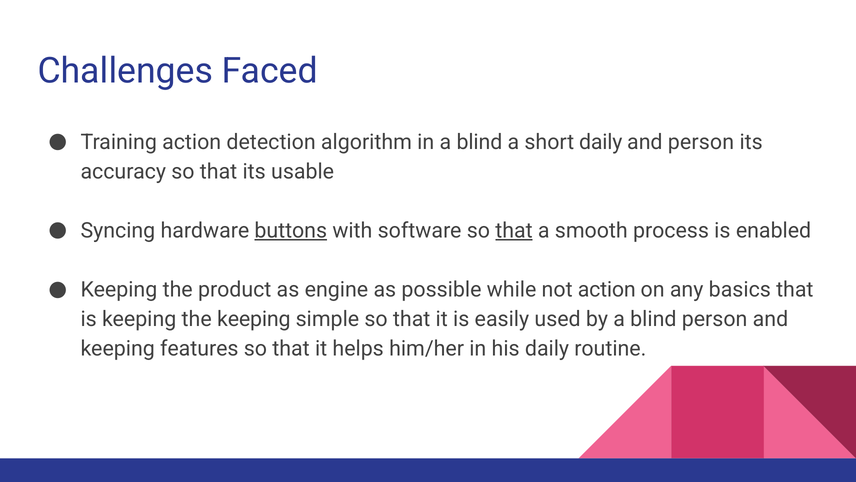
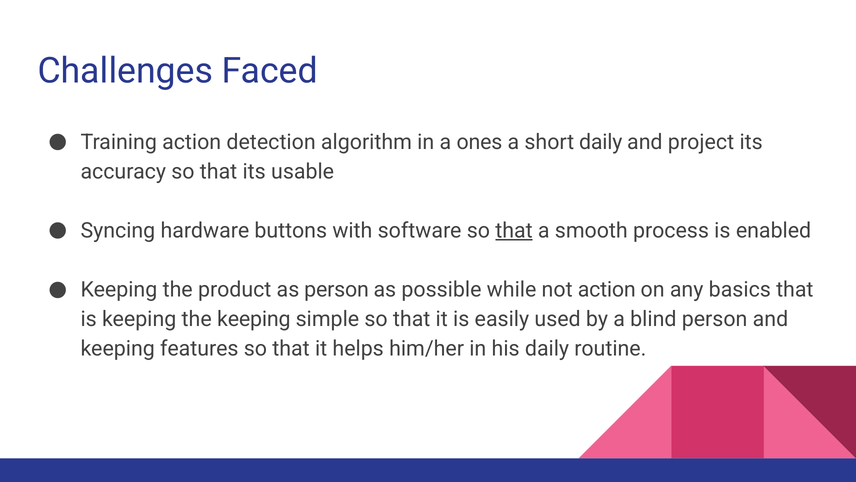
in a blind: blind -> ones
and person: person -> project
buttons underline: present -> none
as engine: engine -> person
